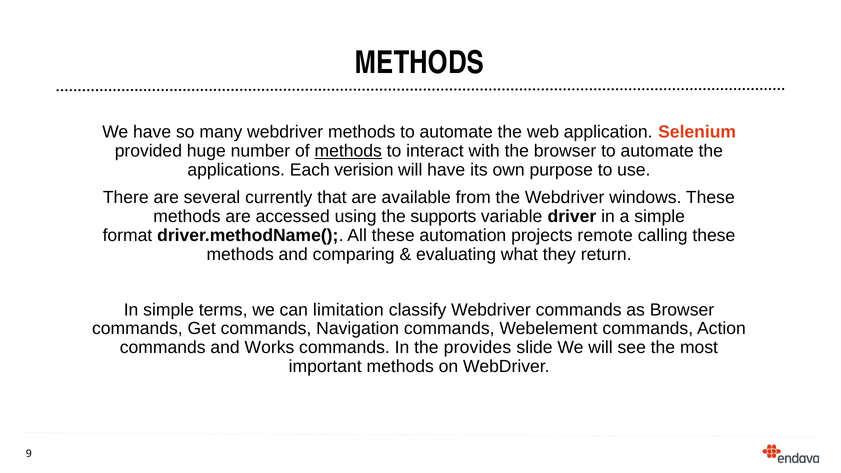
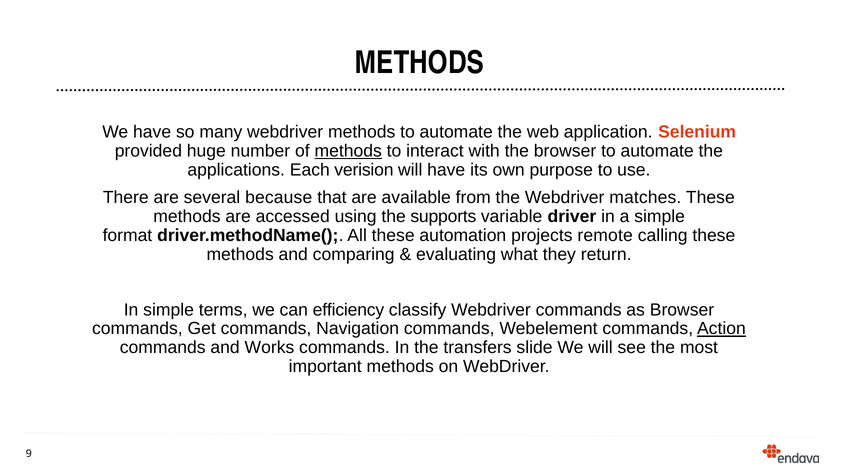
currently: currently -> because
windows: windows -> matches
limitation: limitation -> efficiency
Action underline: none -> present
provides: provides -> transfers
